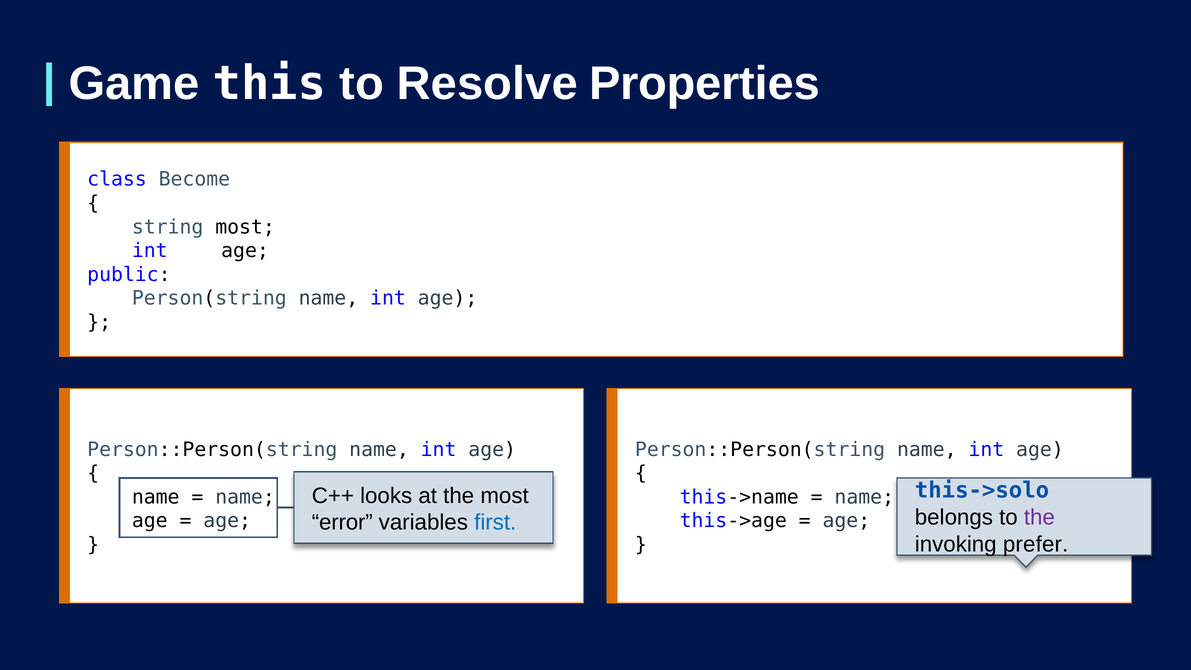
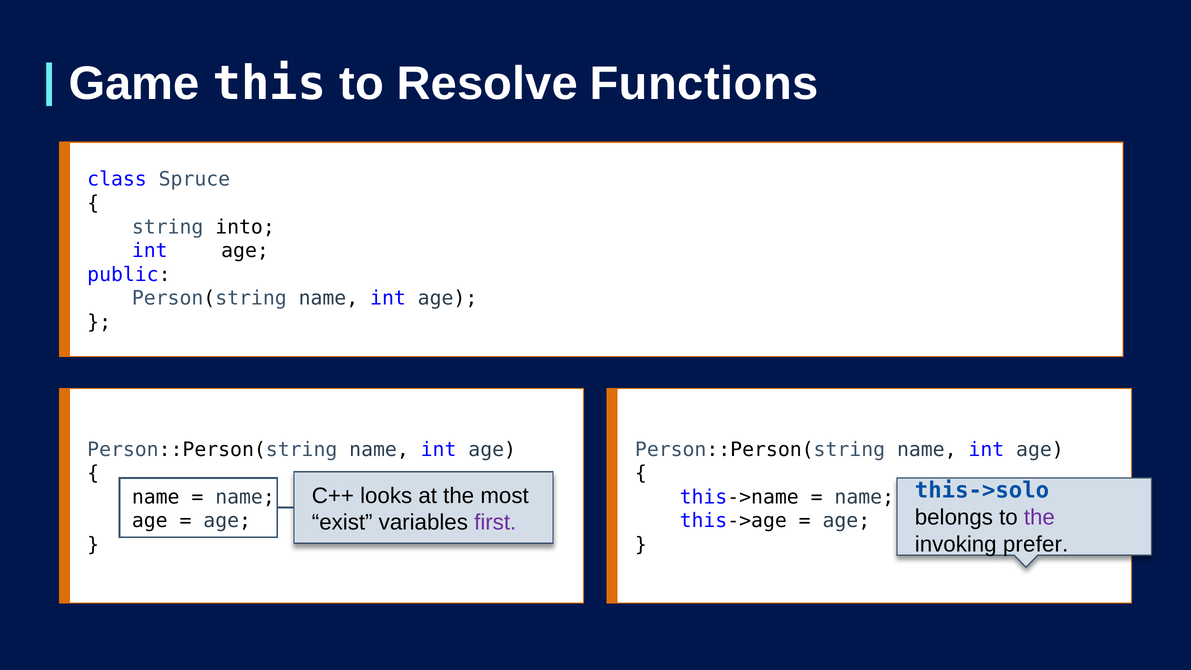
Properties: Properties -> Functions
Become: Become -> Spruce
string most: most -> into
error: error -> exist
first colour: blue -> purple
